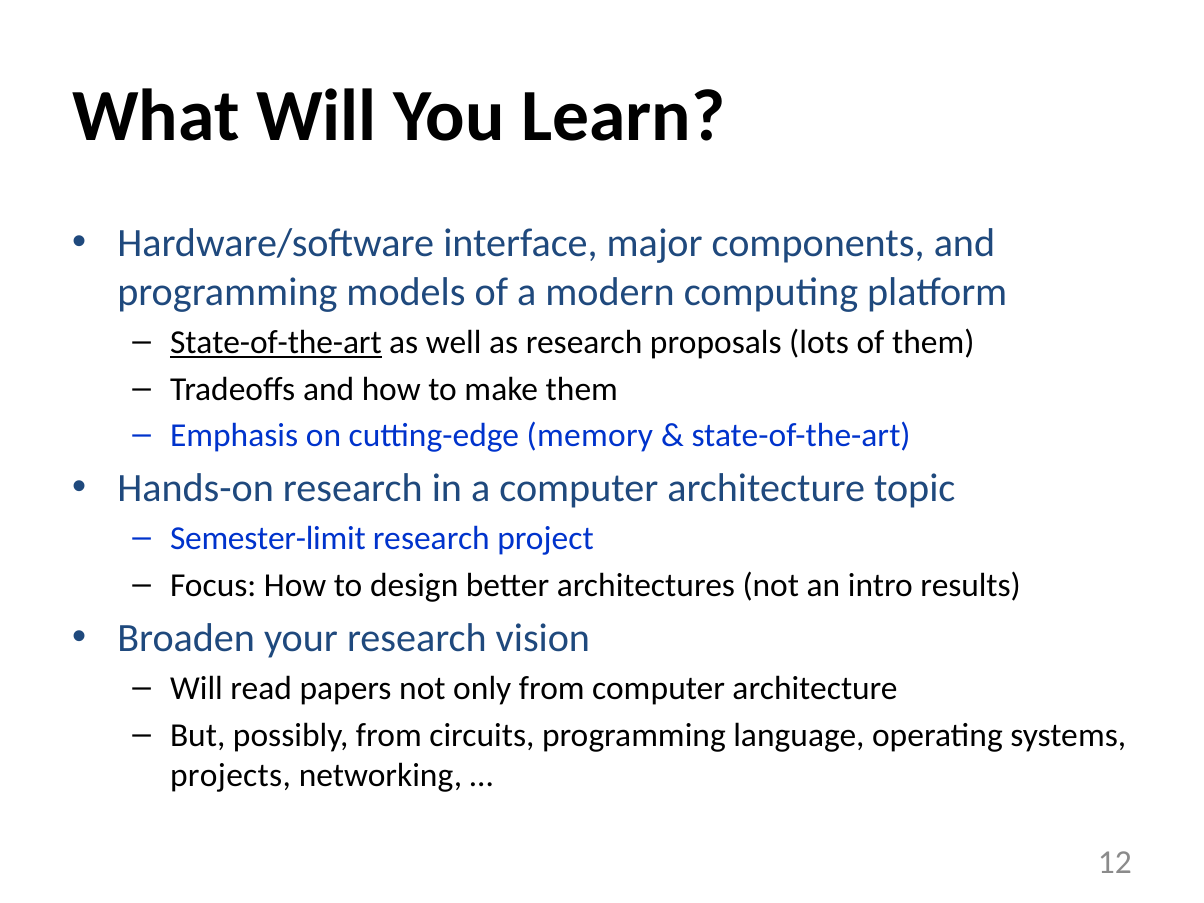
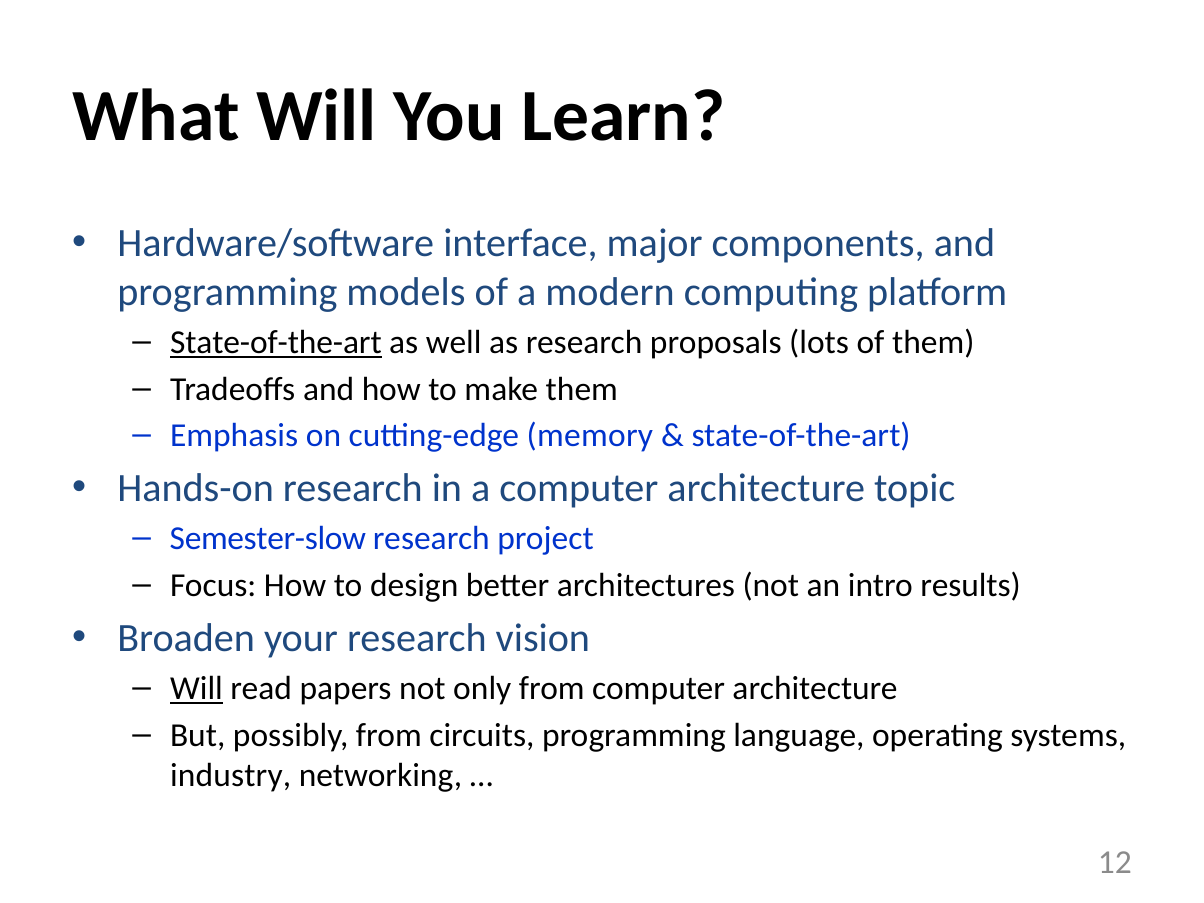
Semester-limit: Semester-limit -> Semester-slow
Will at (196, 689) underline: none -> present
projects: projects -> industry
